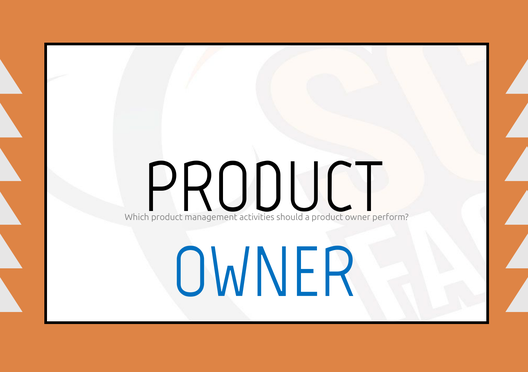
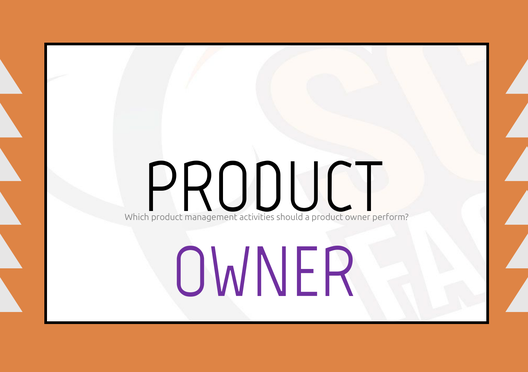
OWNER at (264, 273) colour: blue -> purple
